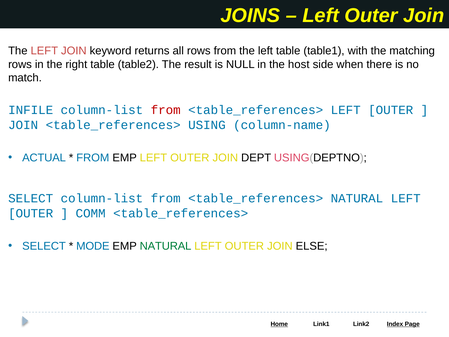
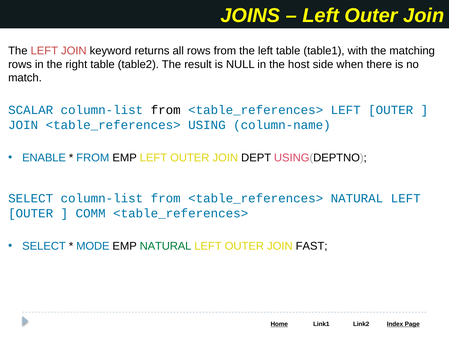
INFILE: INFILE -> SCALAR
from at (166, 110) colour: red -> black
ACTUAL: ACTUAL -> ENABLE
ELSE: ELSE -> FAST
